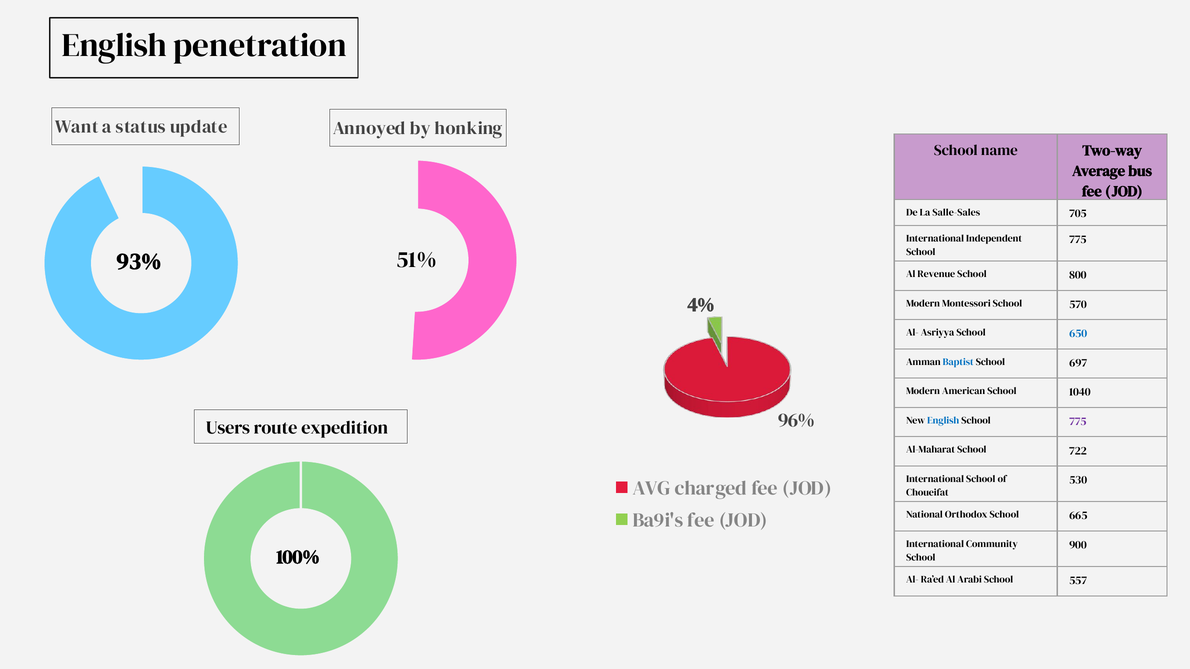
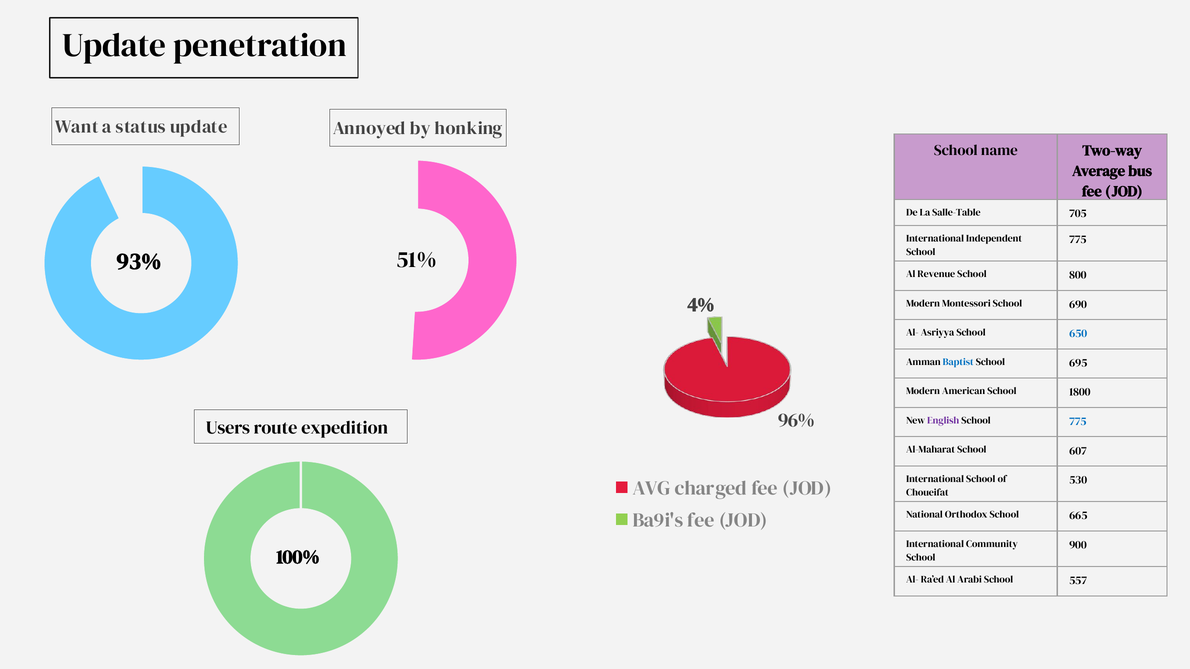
English at (114, 45): English -> Update
Salle-Sales: Salle-Sales -> Salle-Table
570: 570 -> 690
697: 697 -> 695
1040: 1040 -> 1800
English at (943, 421) colour: blue -> purple
775 at (1078, 422) colour: purple -> blue
722: 722 -> 607
